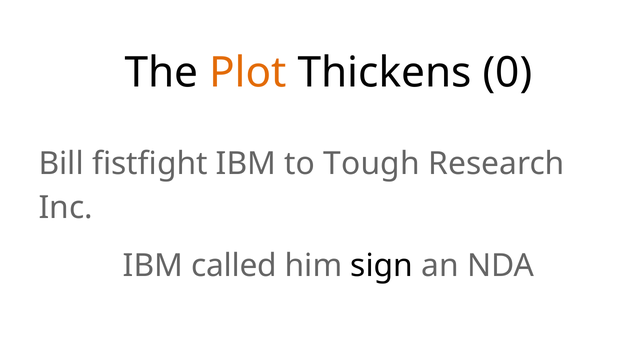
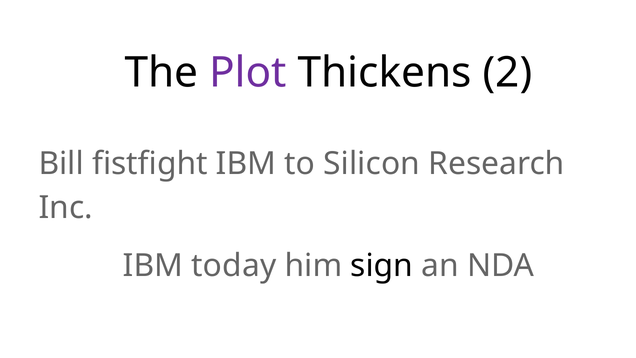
Plot colour: orange -> purple
0: 0 -> 2
Tough: Tough -> Silicon
called: called -> today
